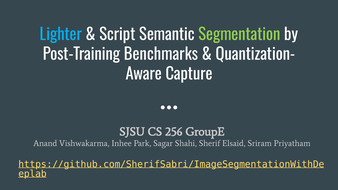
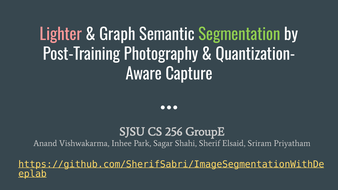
Lighter colour: light blue -> pink
Script: Script -> Graph
Benchmarks: Benchmarks -> Photography
